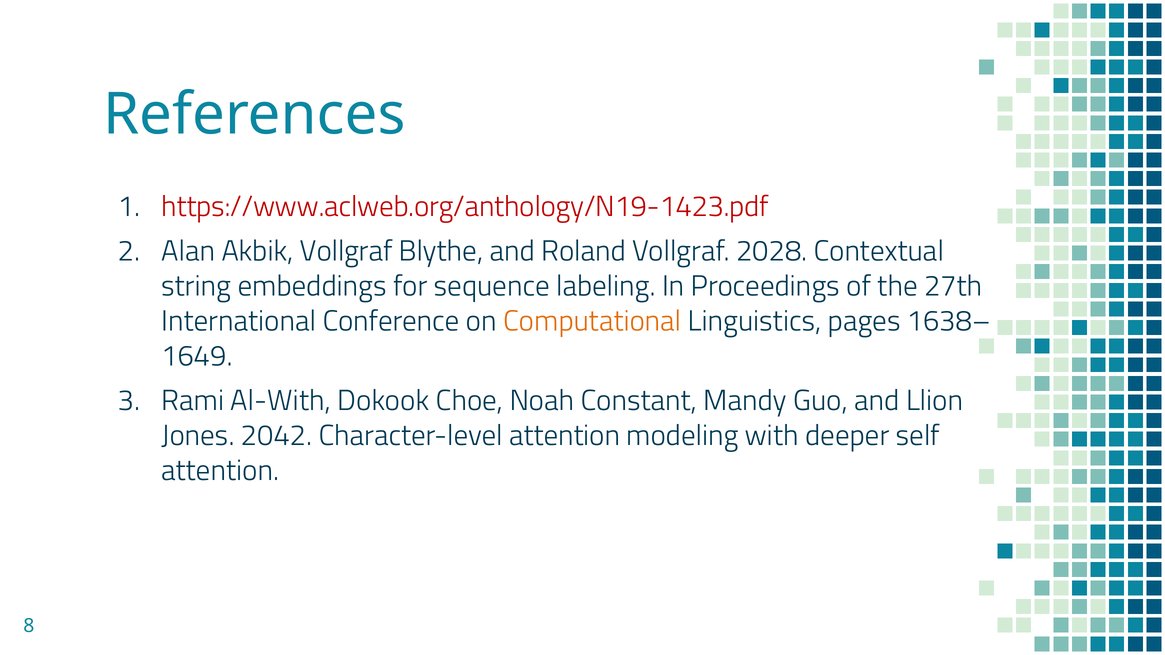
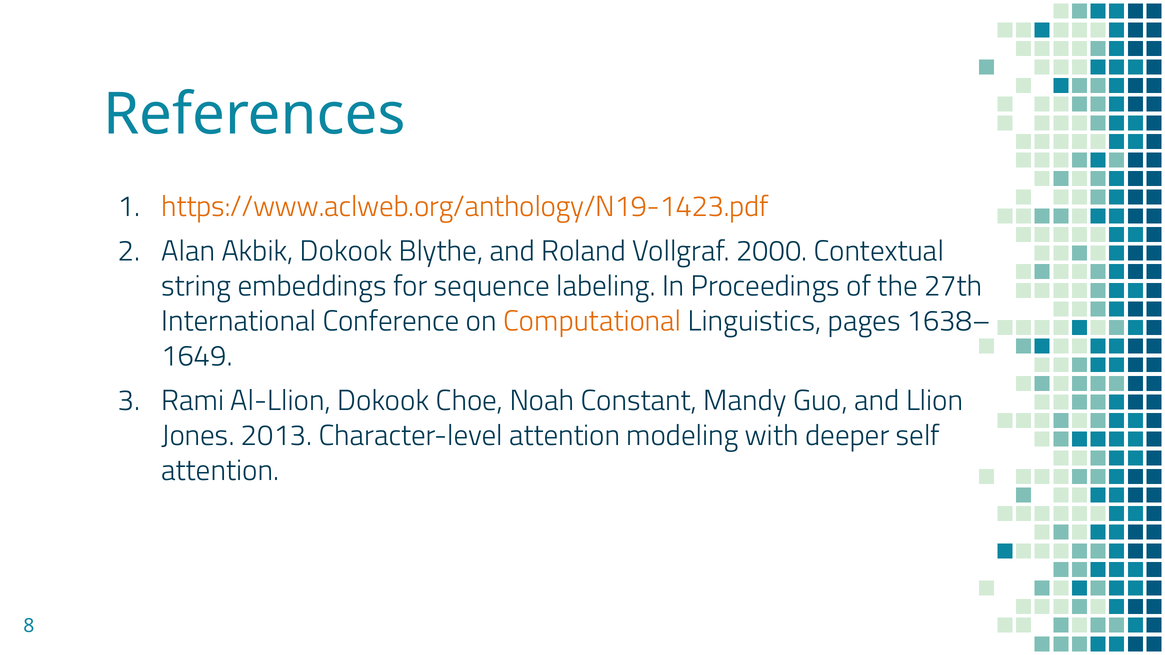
https://www.aclweb.org/anthology/N19-1423.pdf colour: red -> orange
Akbik Vollgraf: Vollgraf -> Dokook
2028: 2028 -> 2000
Al-With: Al-With -> Al-Llion
2042: 2042 -> 2013
